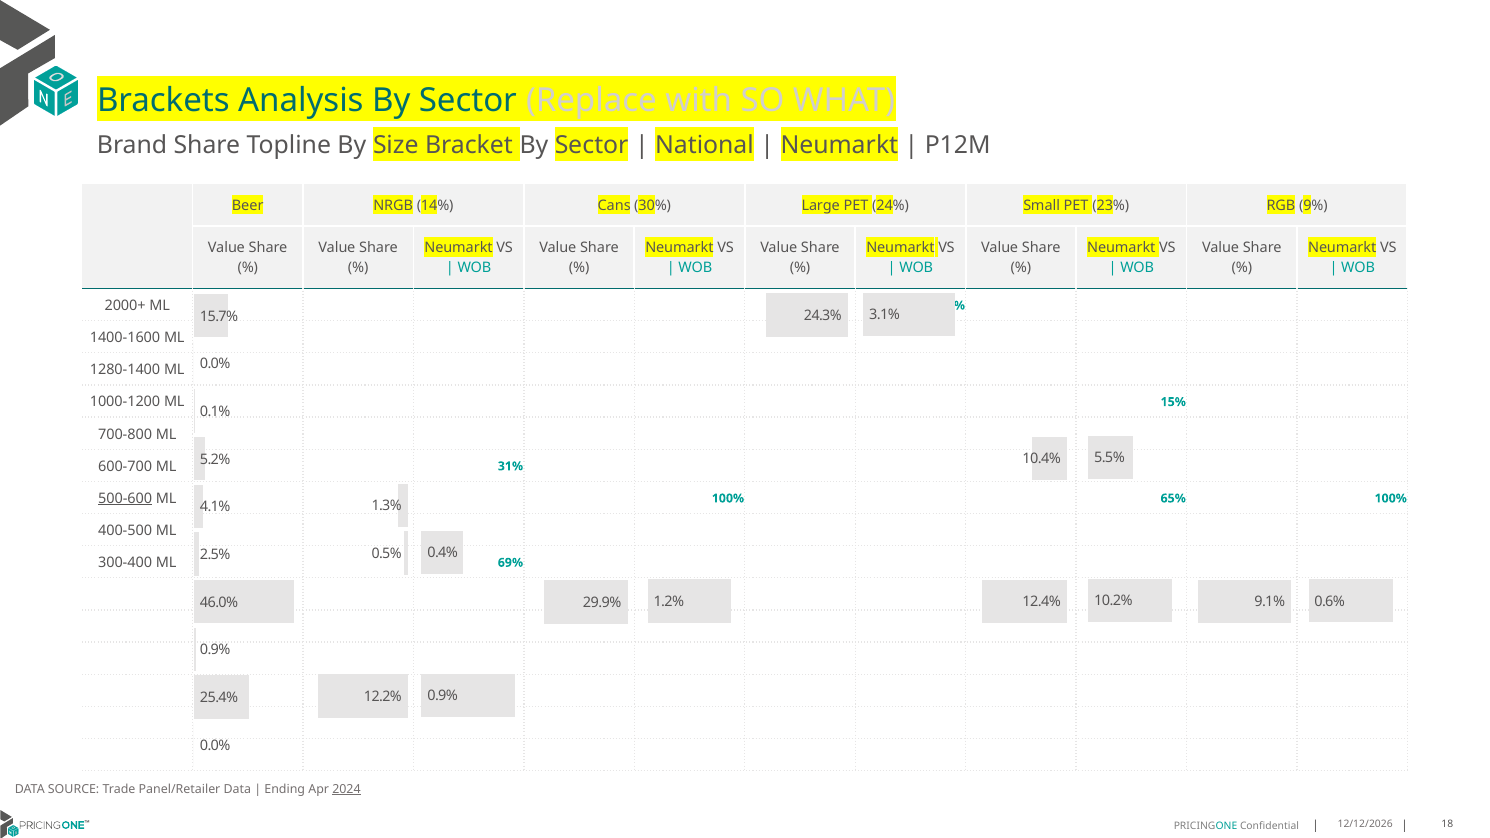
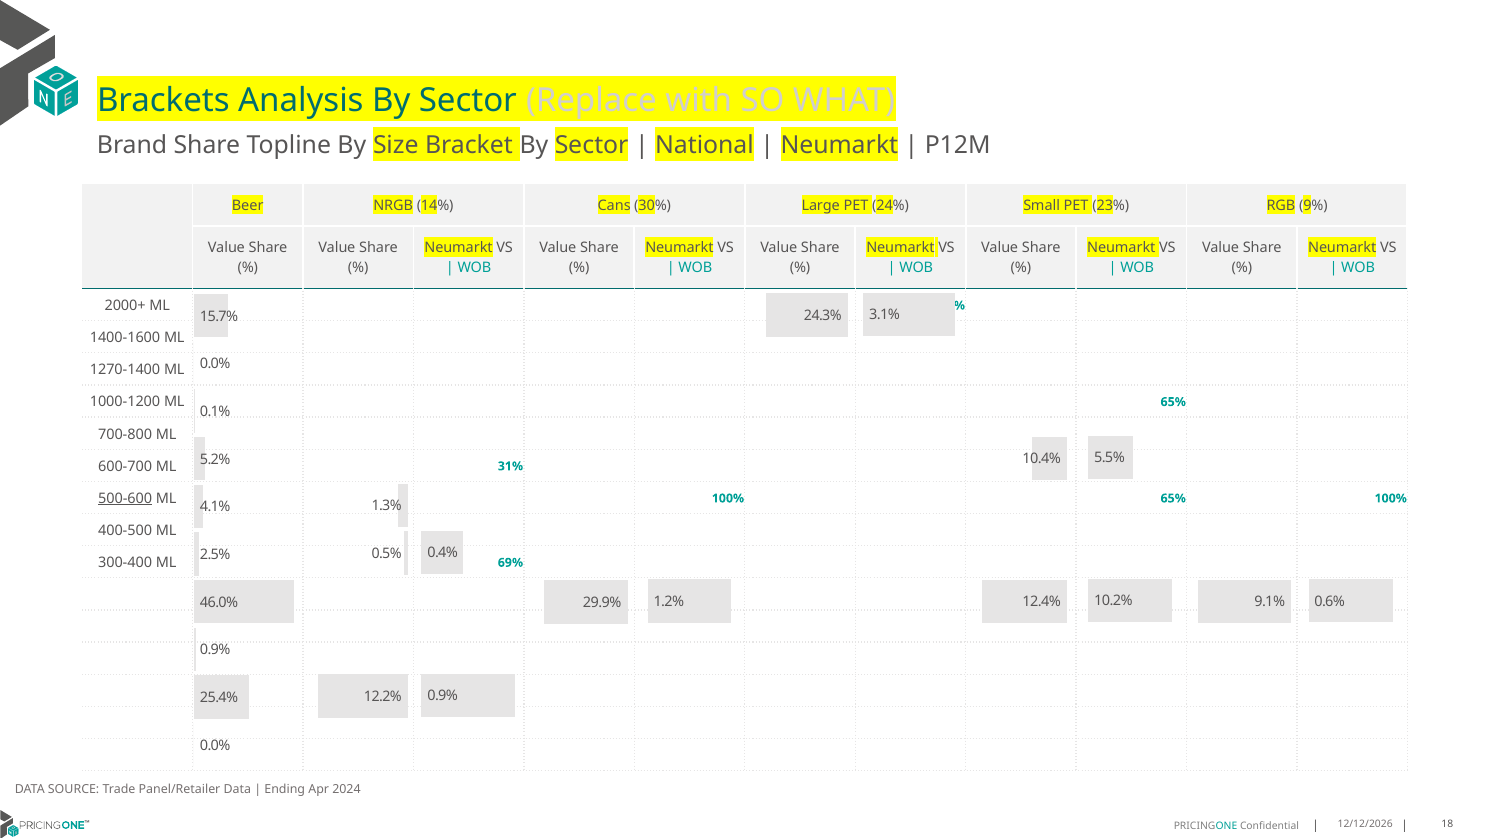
1280-1400: 1280-1400 -> 1270-1400
ML 15%: 15% -> 65%
2024 underline: present -> none
